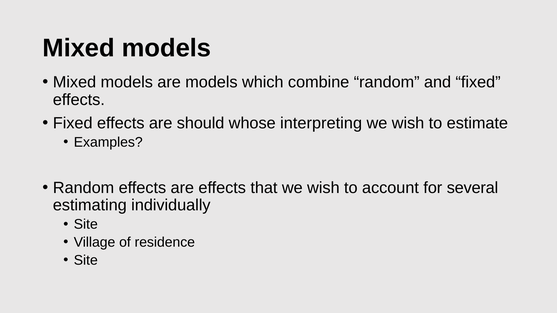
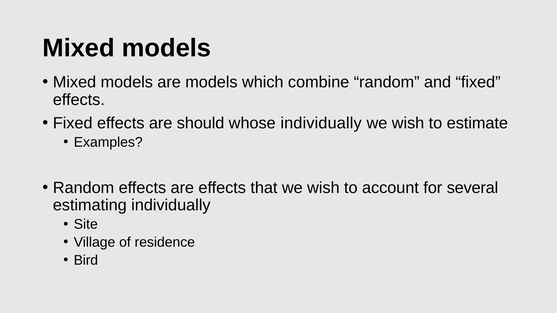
whose interpreting: interpreting -> individually
Site at (86, 260): Site -> Bird
